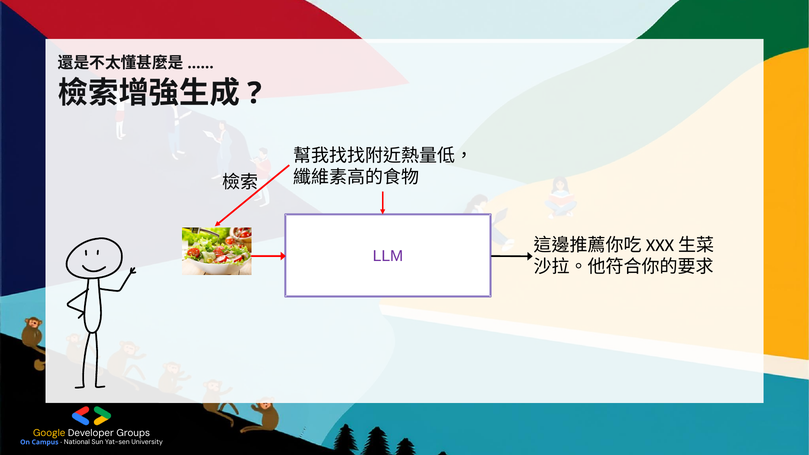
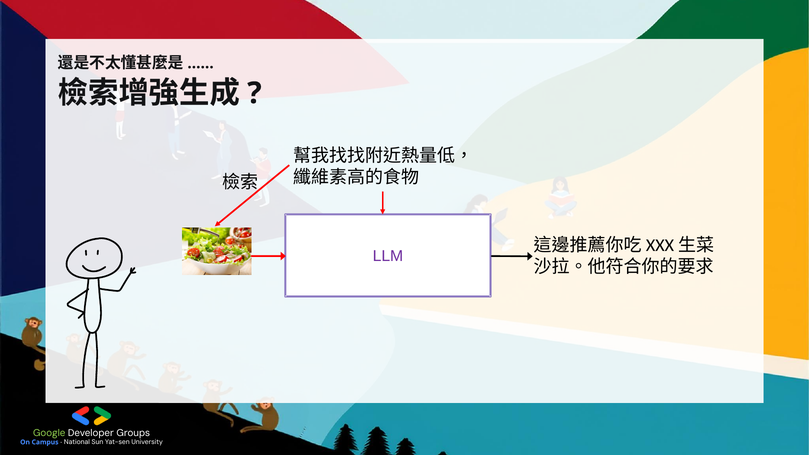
Google colour: yellow -> light green
